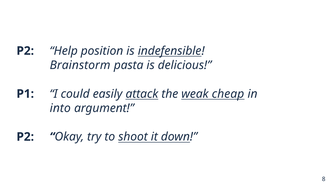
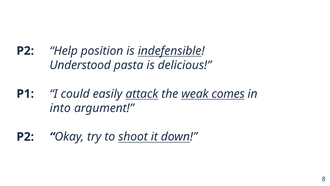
Brainstorm: Brainstorm -> Understood
cheap: cheap -> comes
